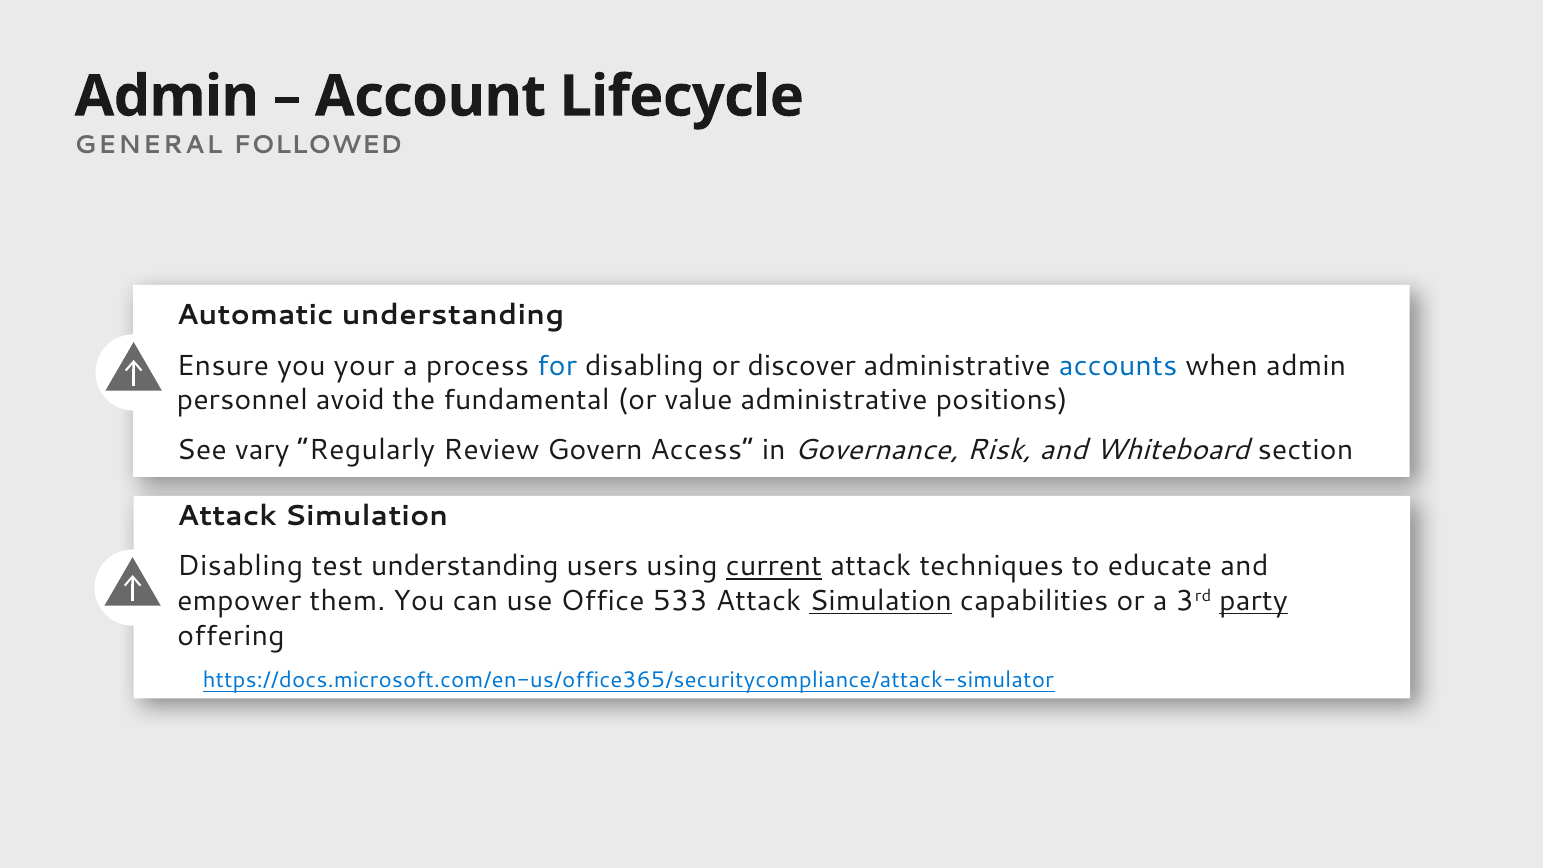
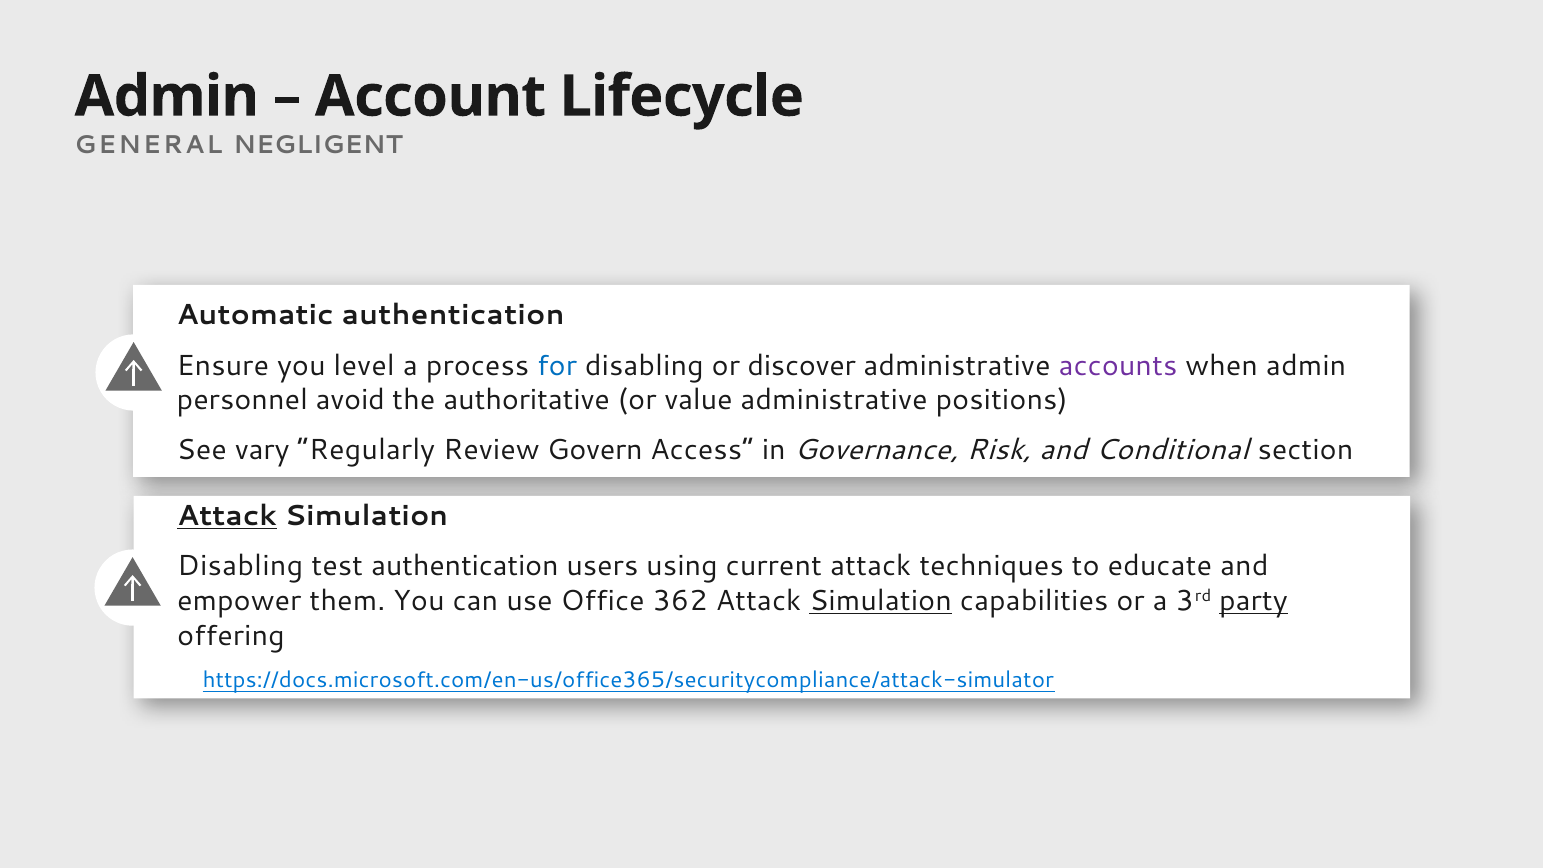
FOLLOWED: FOLLOWED -> NEGLIGENT
Automatic understanding: understanding -> authentication
your: your -> level
accounts colour: blue -> purple
fundamental: fundamental -> authoritative
Whiteboard: Whiteboard -> Conditional
Attack at (227, 516) underline: none -> present
test understanding: understanding -> authentication
current underline: present -> none
533: 533 -> 362
